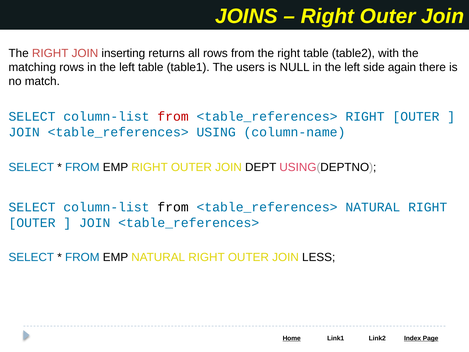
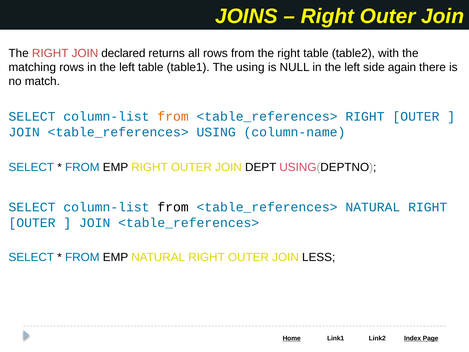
inserting: inserting -> declared
The users: users -> using
from at (173, 117) colour: red -> orange
